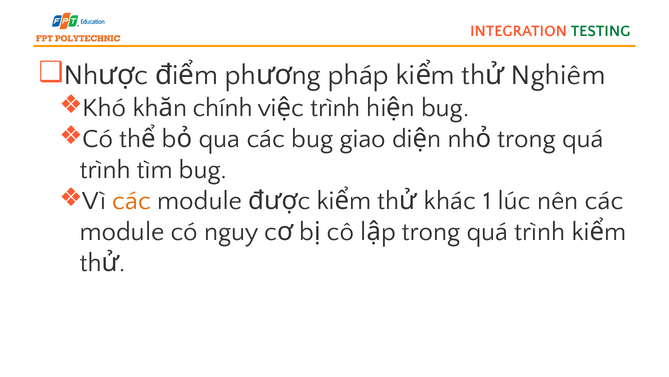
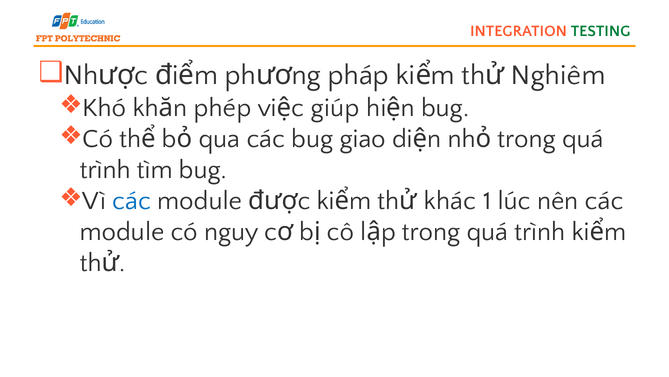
chính: chính -> phép
trình at (335, 107): trình -> giúp
các at (132, 200) colour: orange -> blue
